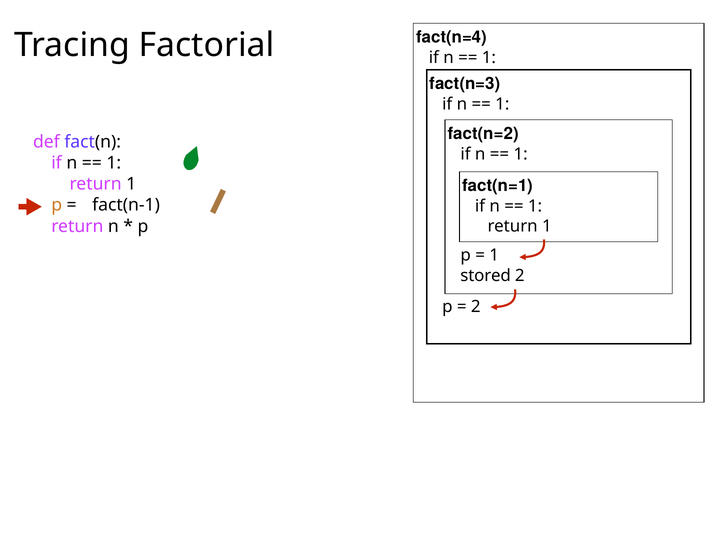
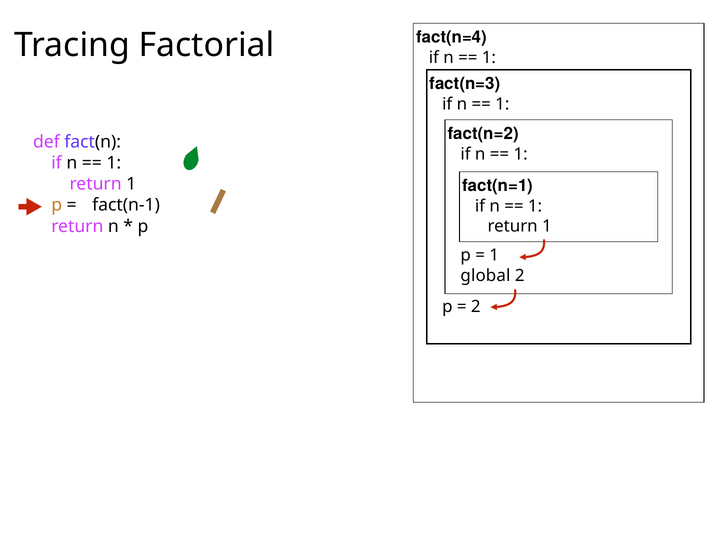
stored: stored -> global
